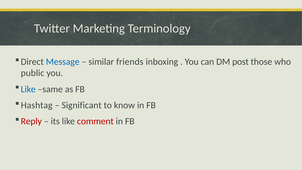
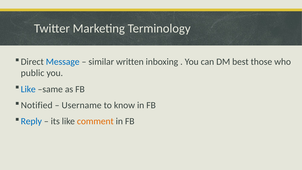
friends: friends -> written
post: post -> best
Hashtag: Hashtag -> Notified
Significant: Significant -> Username
Reply colour: red -> blue
comment colour: red -> orange
